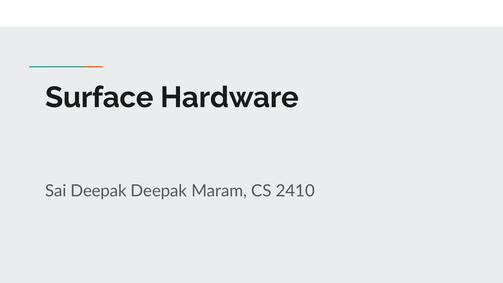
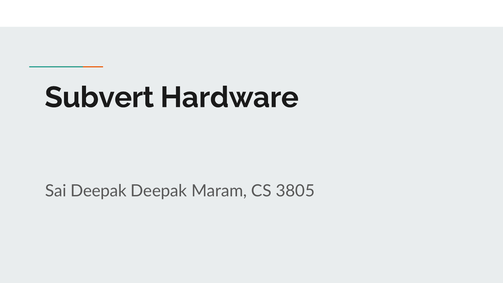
Surface: Surface -> Subvert
2410: 2410 -> 3805
